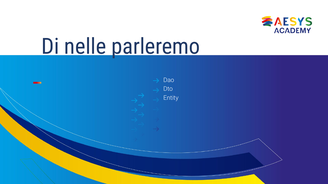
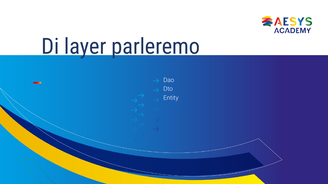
nelle: nelle -> layer
